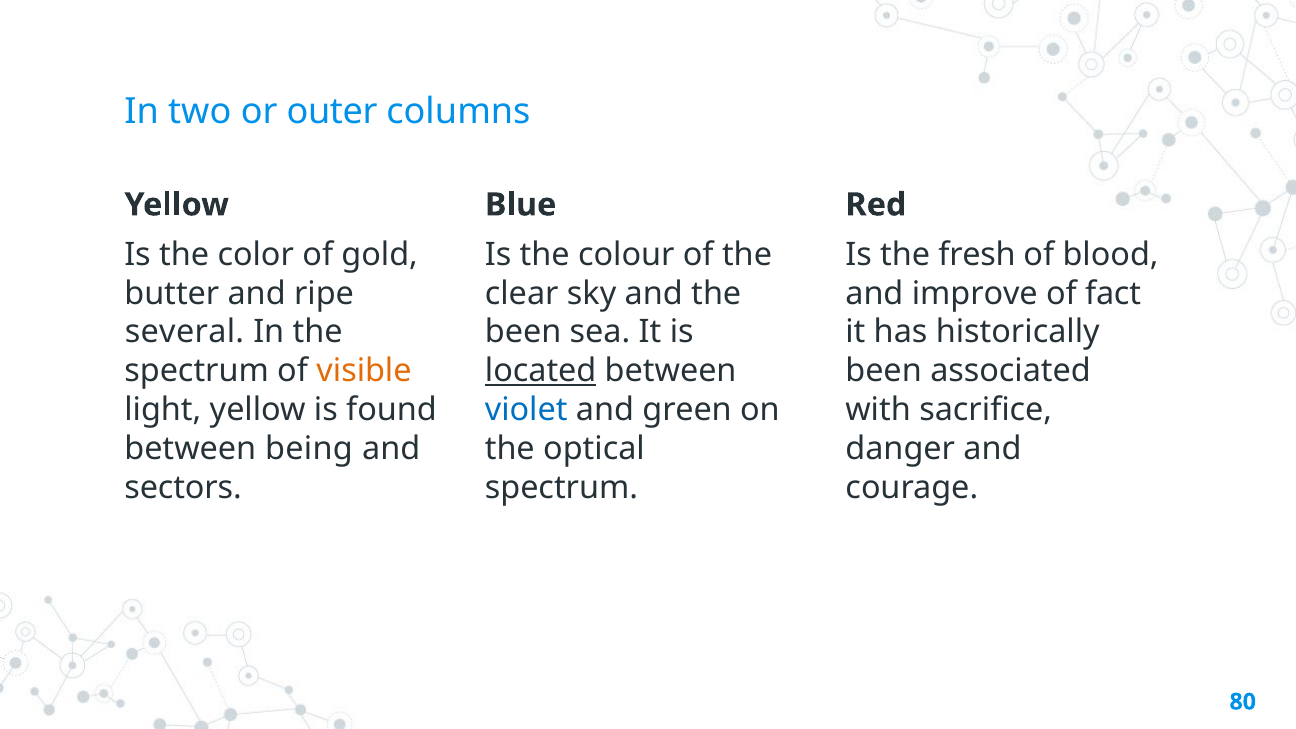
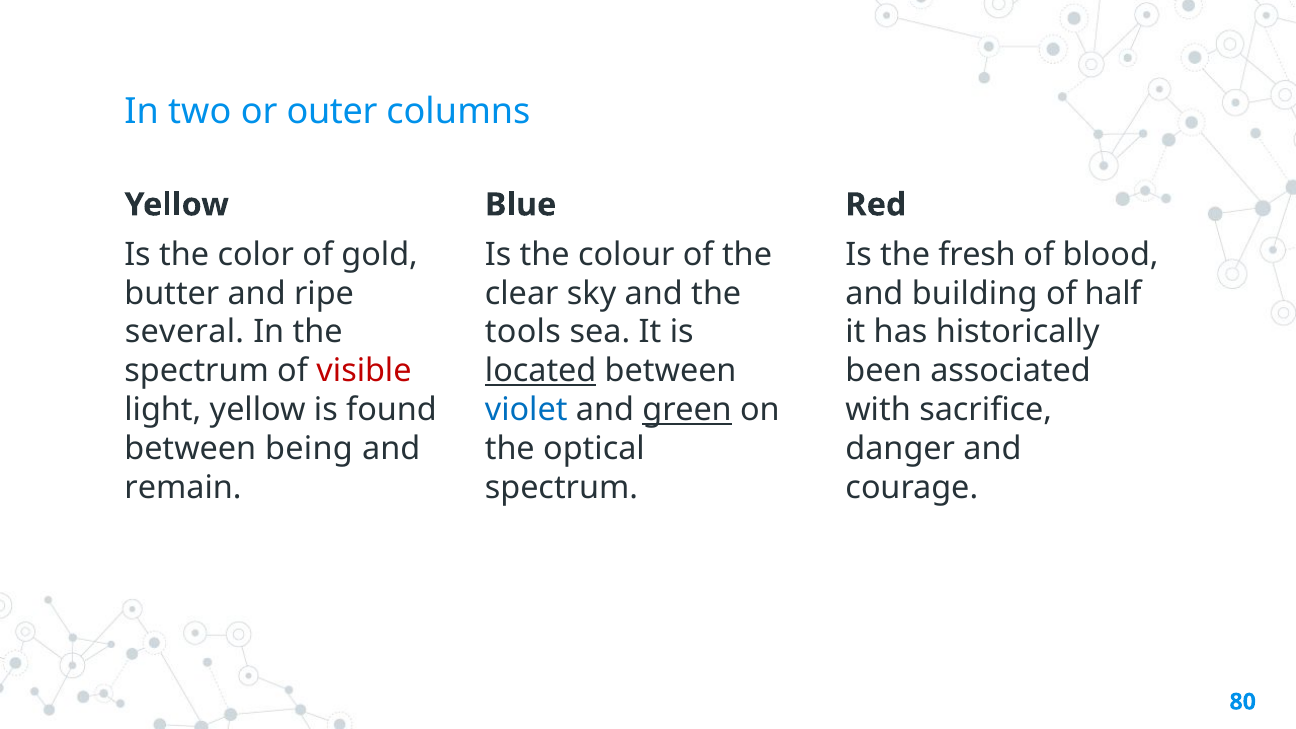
improve: improve -> building
fact: fact -> half
been at (523, 332): been -> tools
visible colour: orange -> red
green underline: none -> present
sectors: sectors -> remain
